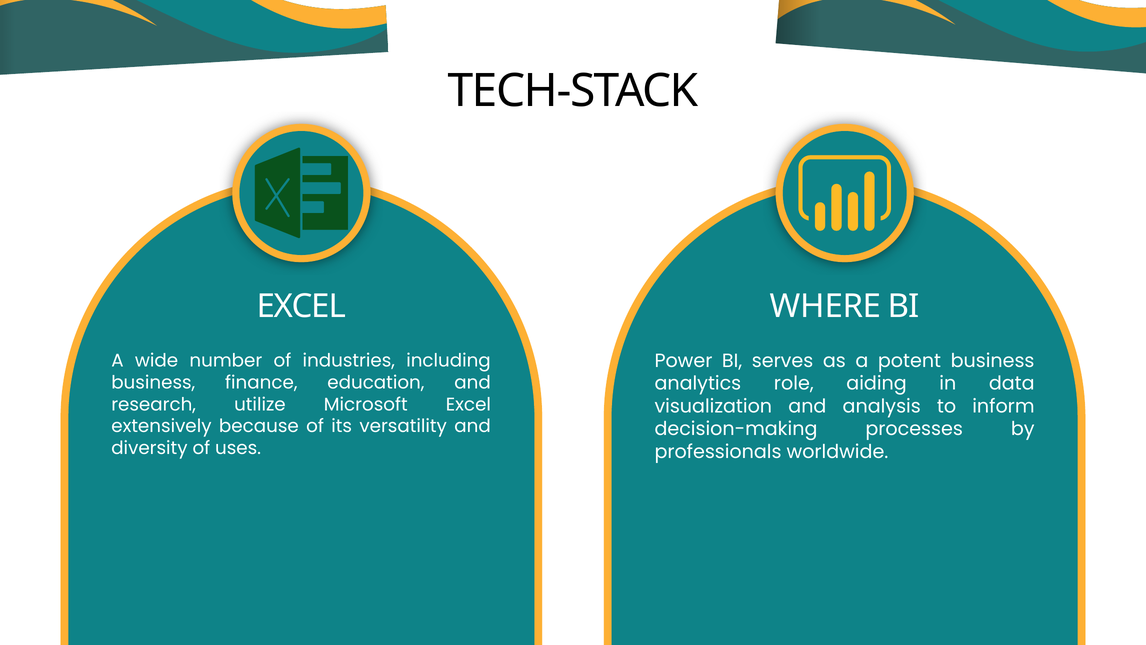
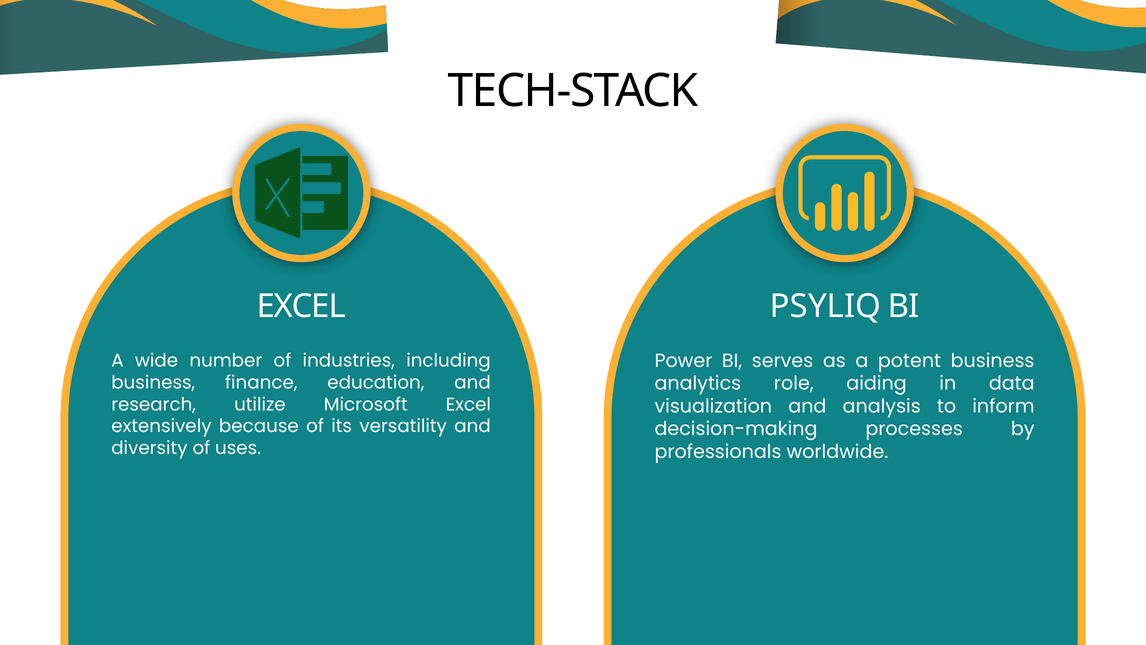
WHERE: WHERE -> PSYLIQ
